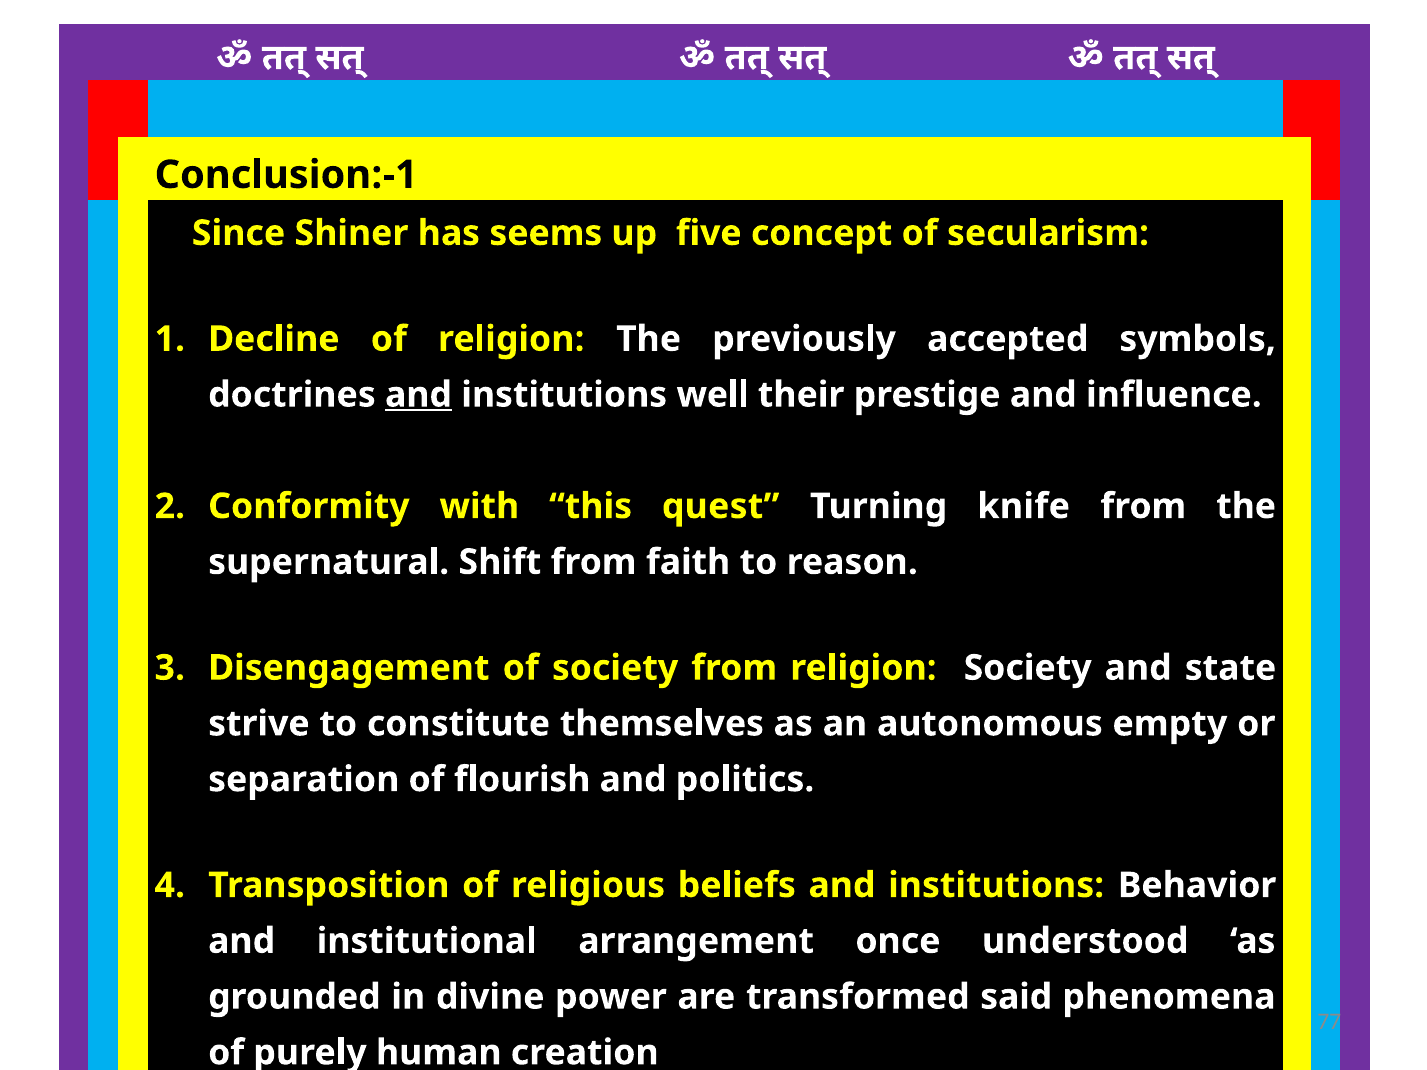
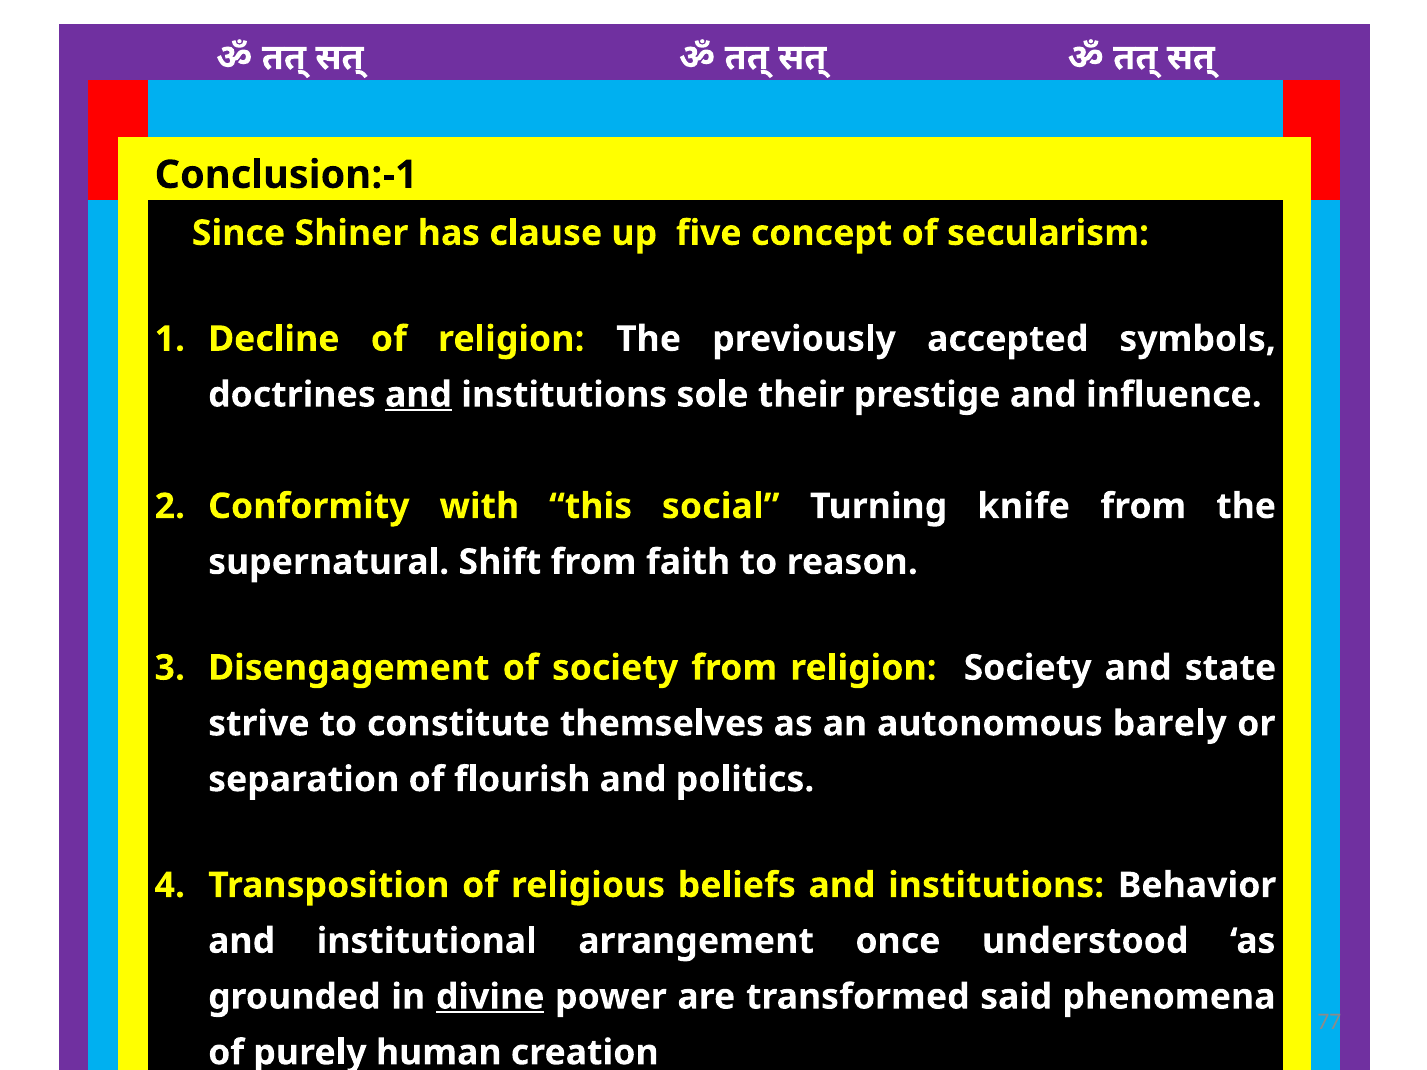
seems: seems -> clause
well: well -> sole
quest: quest -> social
empty: empty -> barely
divine underline: none -> present
